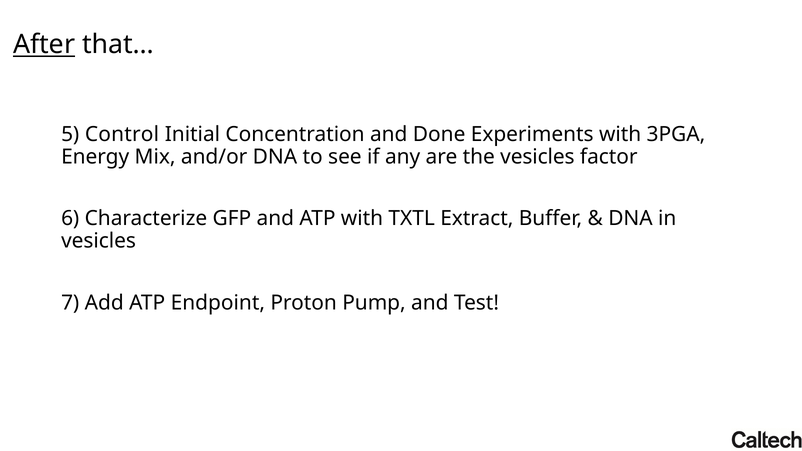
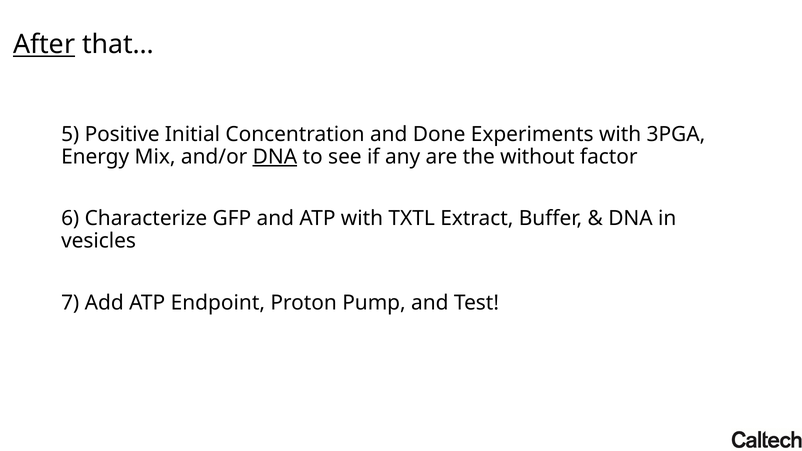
Control: Control -> Positive
DNA at (275, 157) underline: none -> present
the vesicles: vesicles -> without
